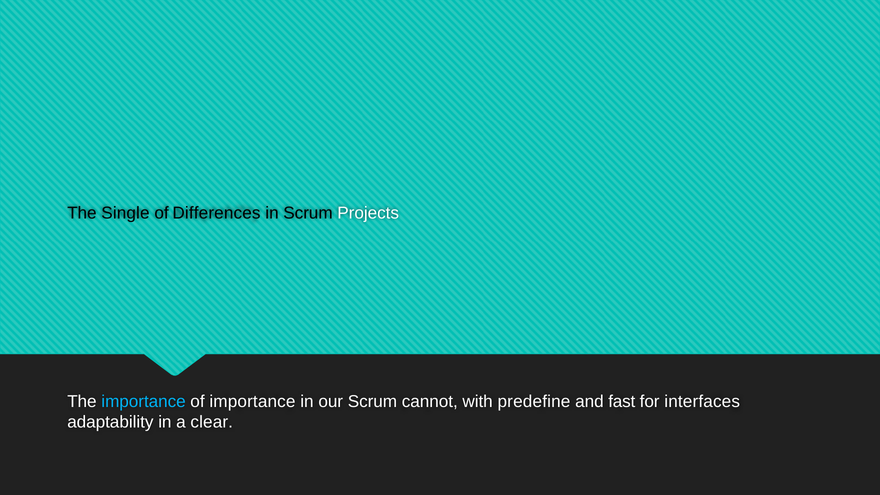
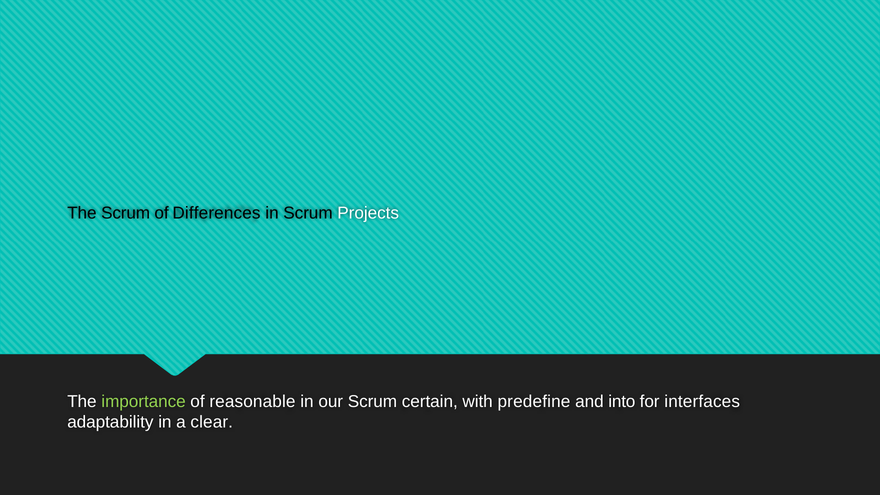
The Single: Single -> Scrum
importance at (144, 401) colour: light blue -> light green
of importance: importance -> reasonable
cannot: cannot -> certain
fast: fast -> into
